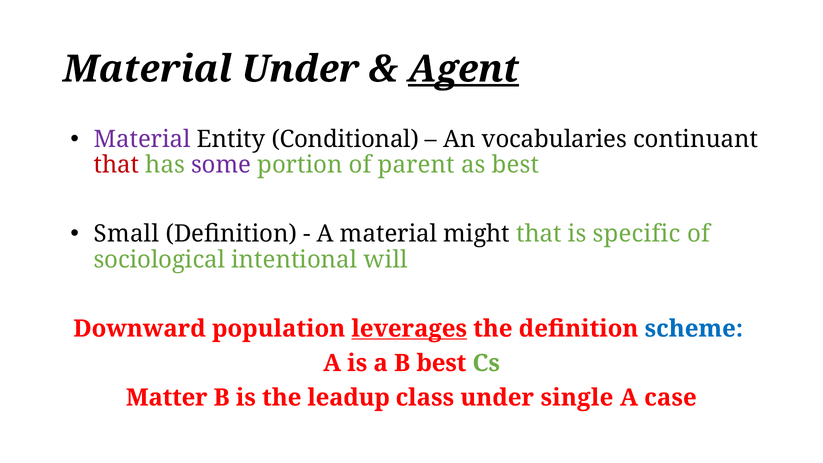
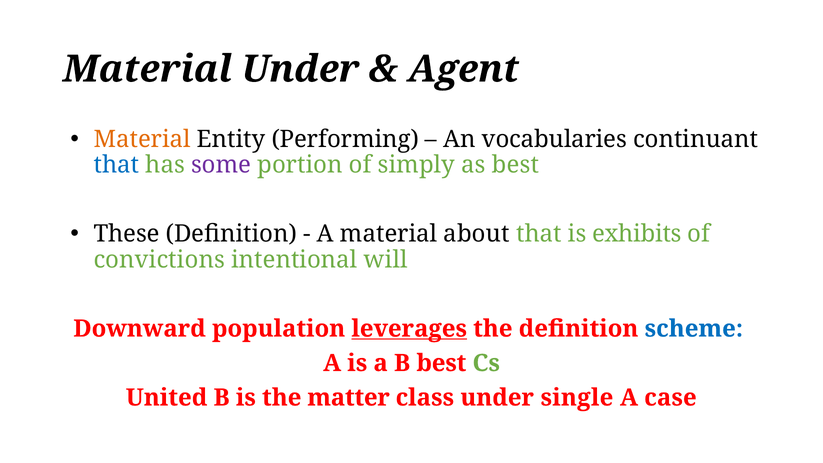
Agent underline: present -> none
Material at (142, 139) colour: purple -> orange
Conditional: Conditional -> Performing
that at (116, 165) colour: red -> blue
parent: parent -> simply
Small: Small -> These
might: might -> about
specific: specific -> exhibits
sociological: sociological -> convictions
Matter: Matter -> United
leadup: leadup -> matter
